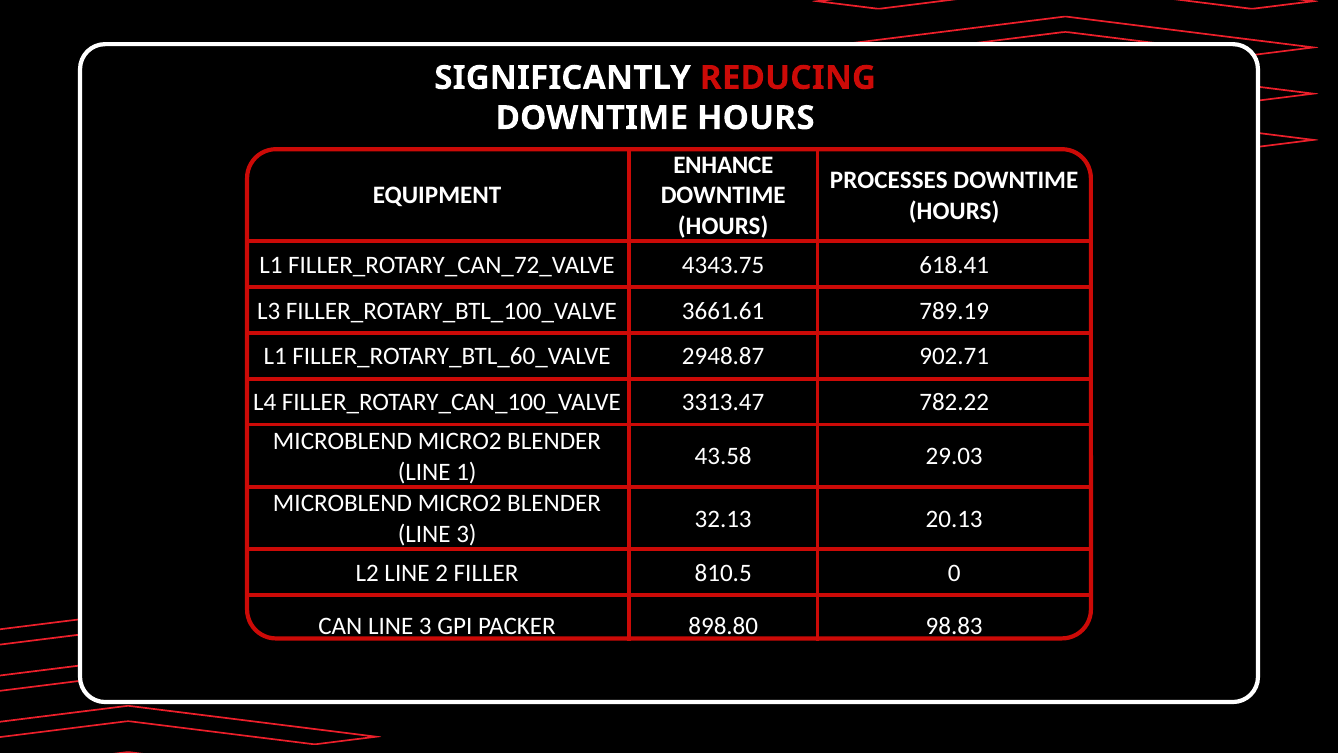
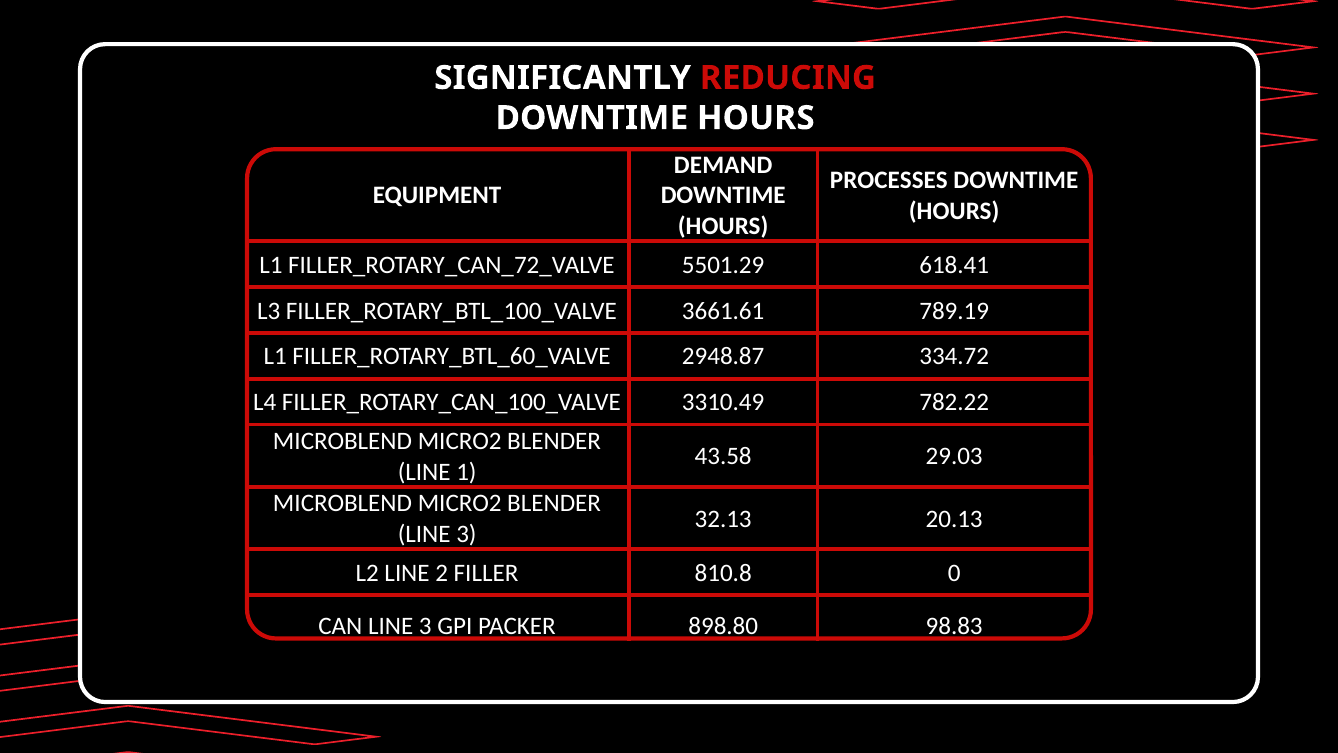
ENHANCE: ENHANCE -> DEMAND
4343.75: 4343.75 -> 5501.29
902.71: 902.71 -> 334.72
3313.47: 3313.47 -> 3310.49
810.5: 810.5 -> 810.8
